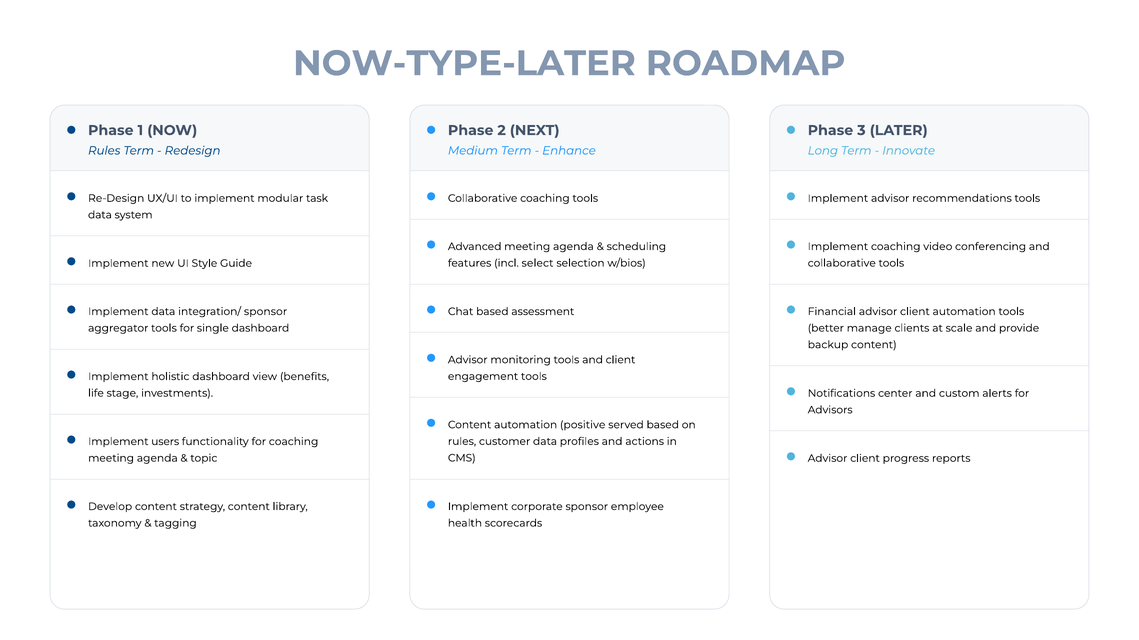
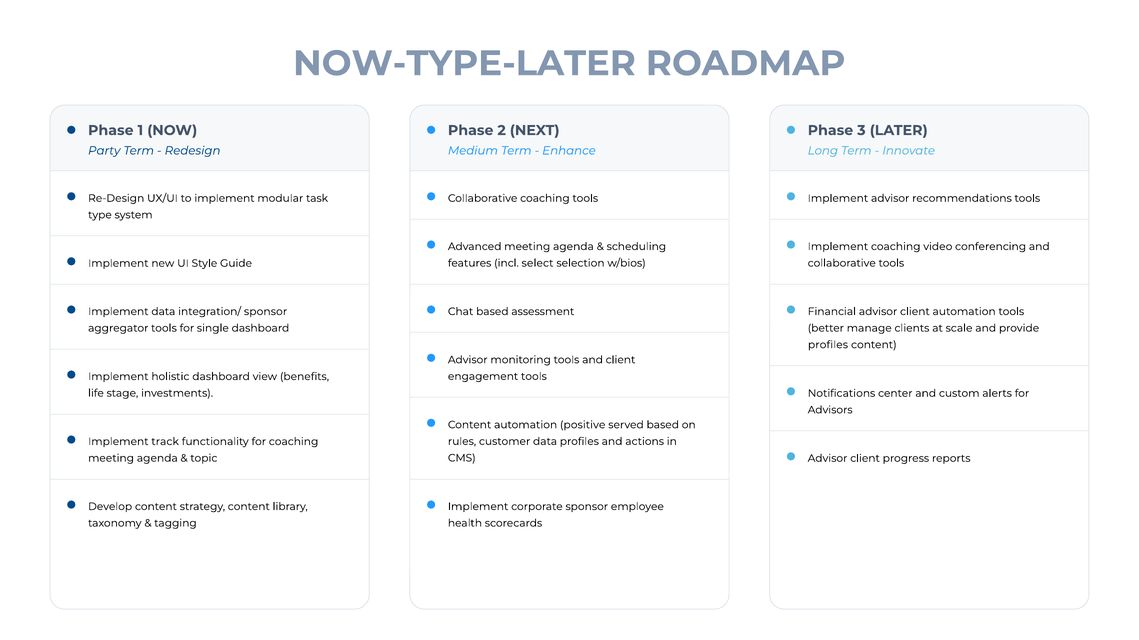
Rules at (104, 151): Rules -> Party
data at (100, 215): data -> type
backup at (828, 345): backup -> profiles
users: users -> track
